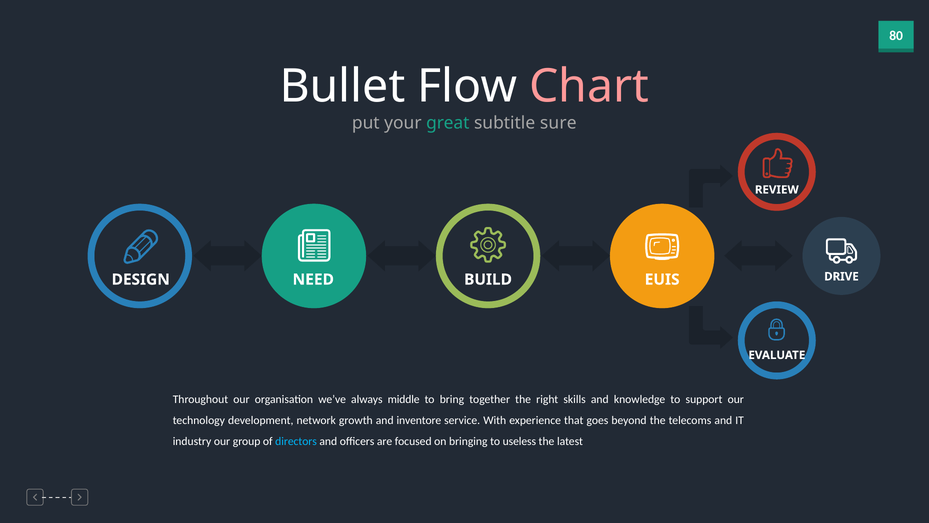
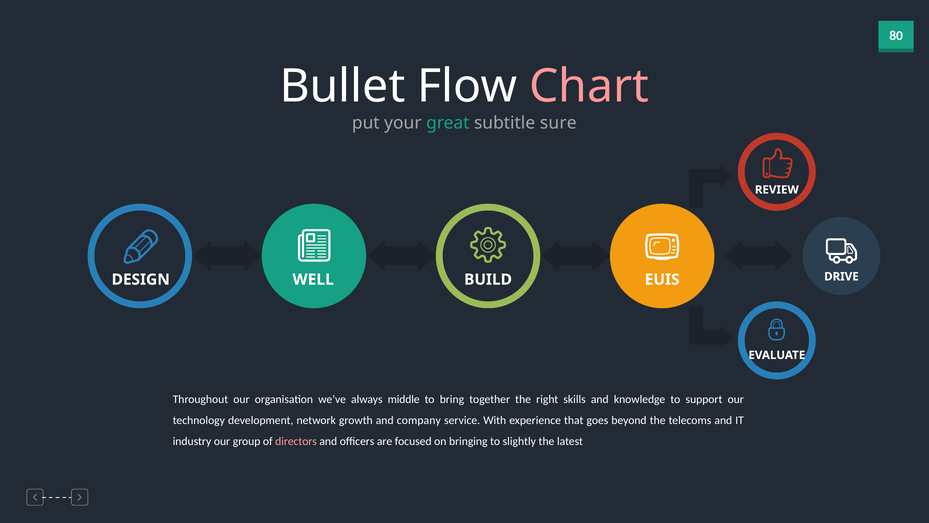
NEED: NEED -> WELL
inventore: inventore -> company
directors colour: light blue -> pink
useless: useless -> slightly
